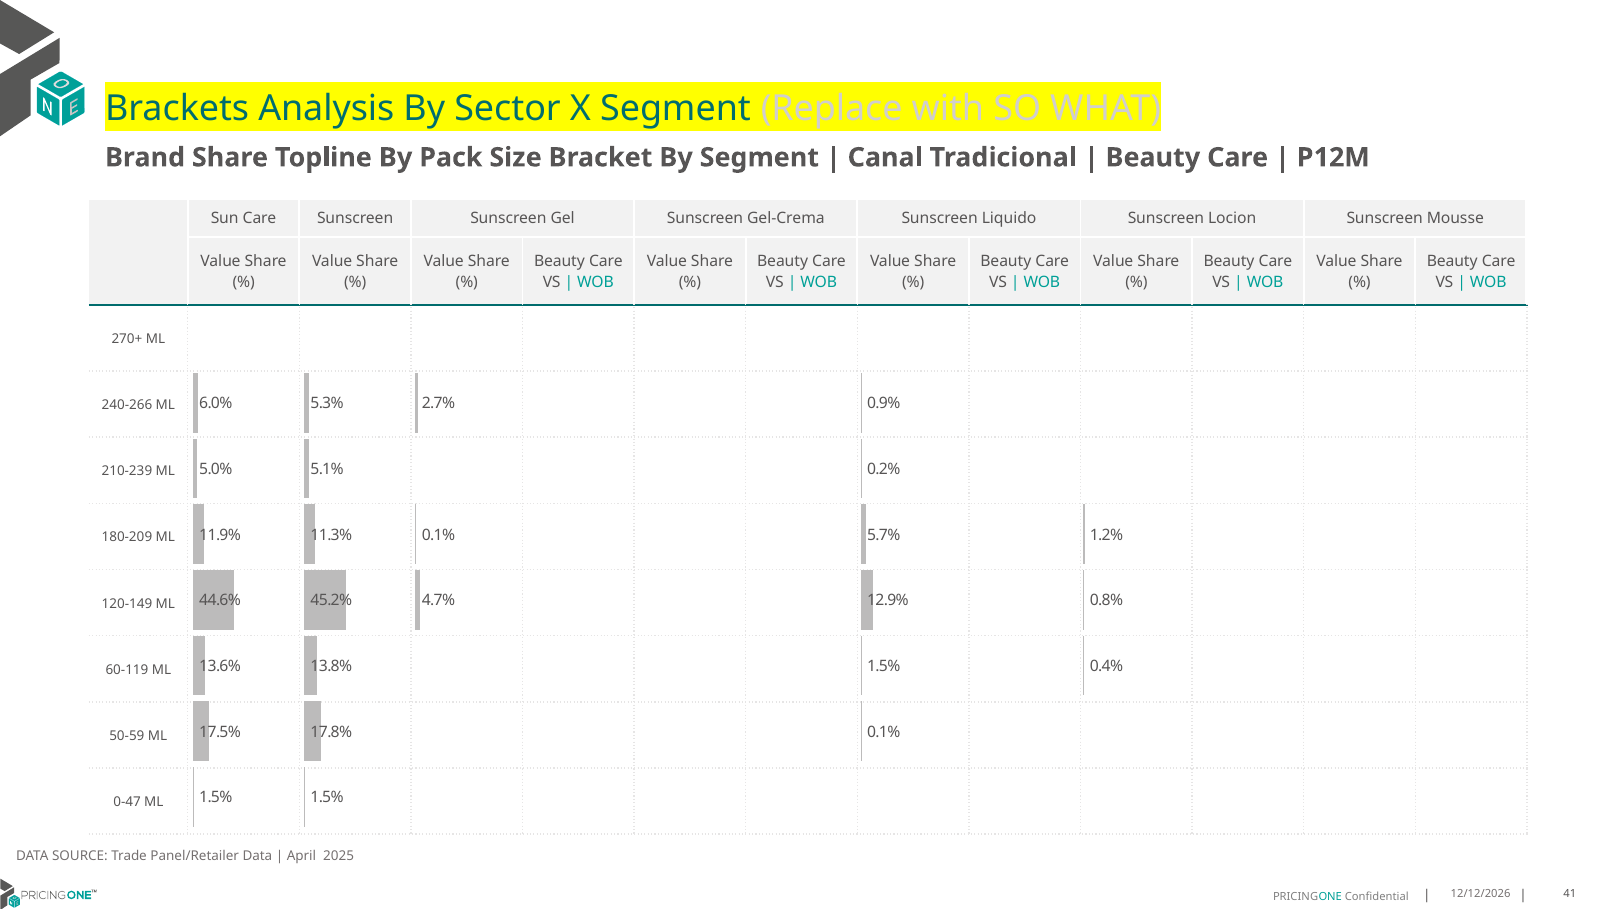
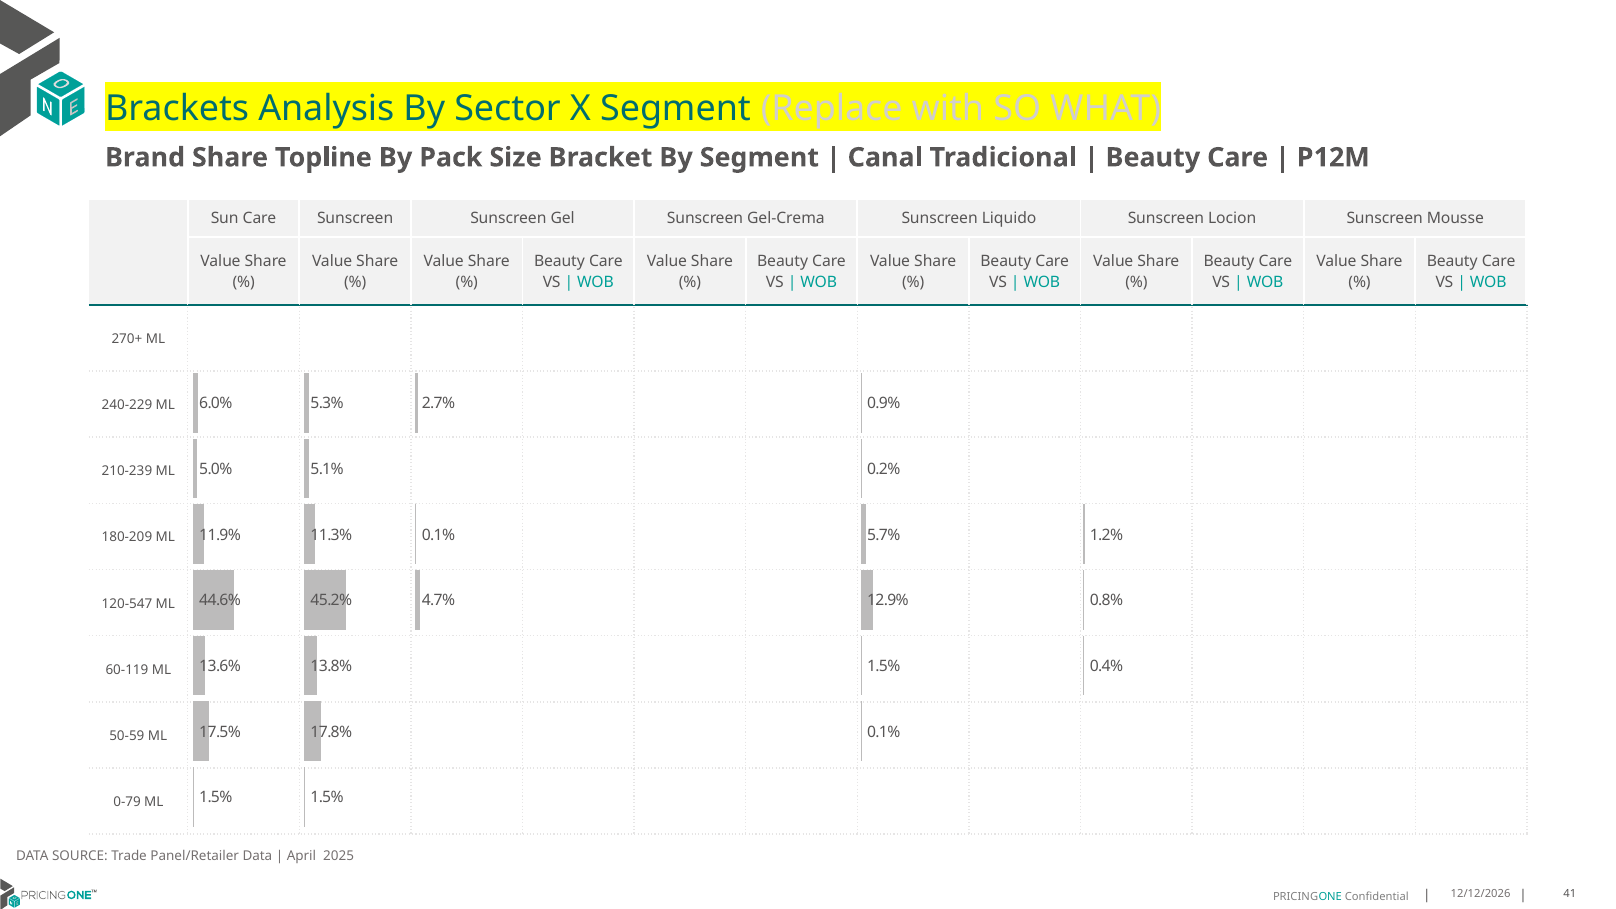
240-266: 240-266 -> 240-229
120-149: 120-149 -> 120-547
0-47: 0-47 -> 0-79
